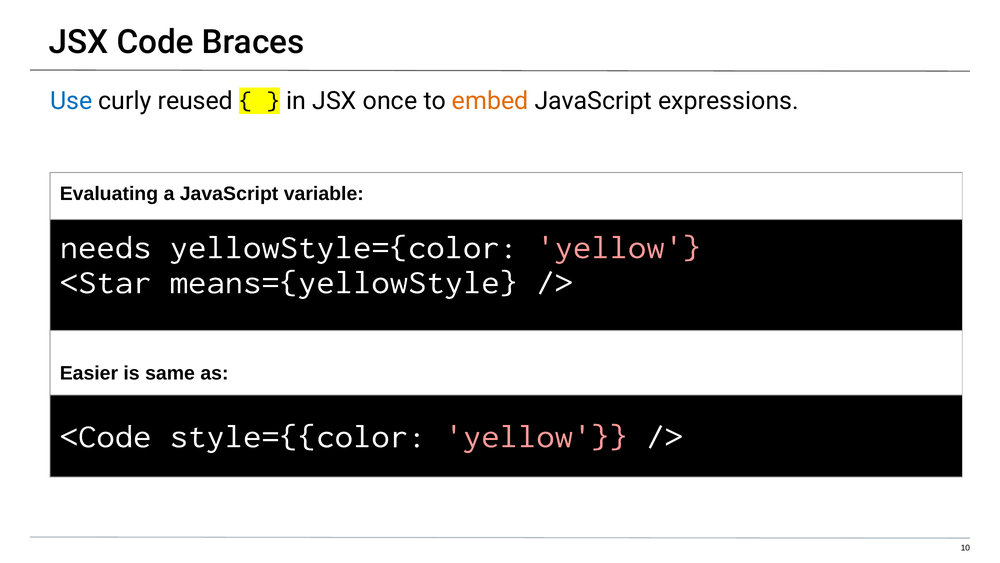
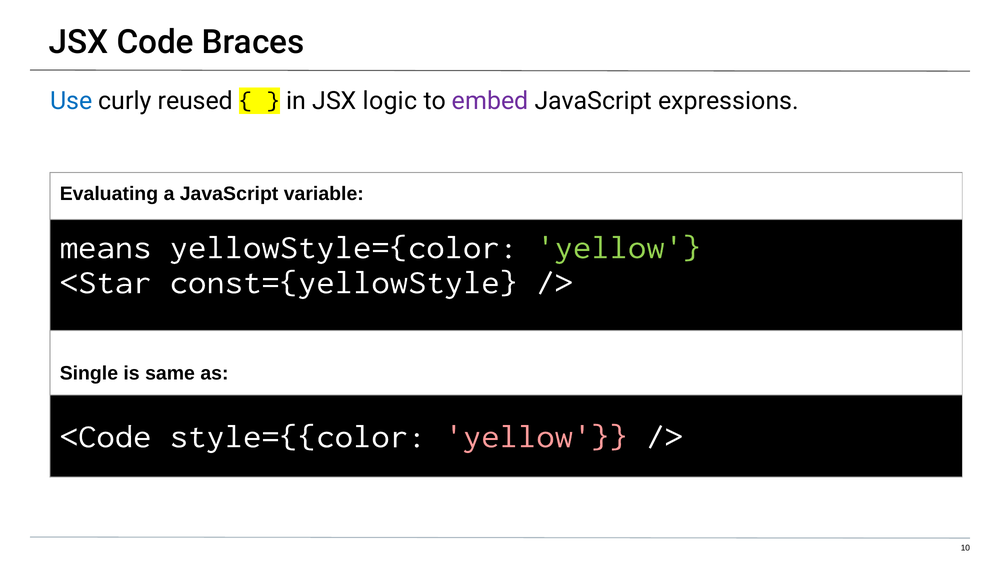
once: once -> logic
embed colour: orange -> purple
needs: needs -> means
yellow at (619, 247) colour: pink -> light green
means={yellowStyle: means={yellowStyle -> const={yellowStyle
Easier: Easier -> Single
